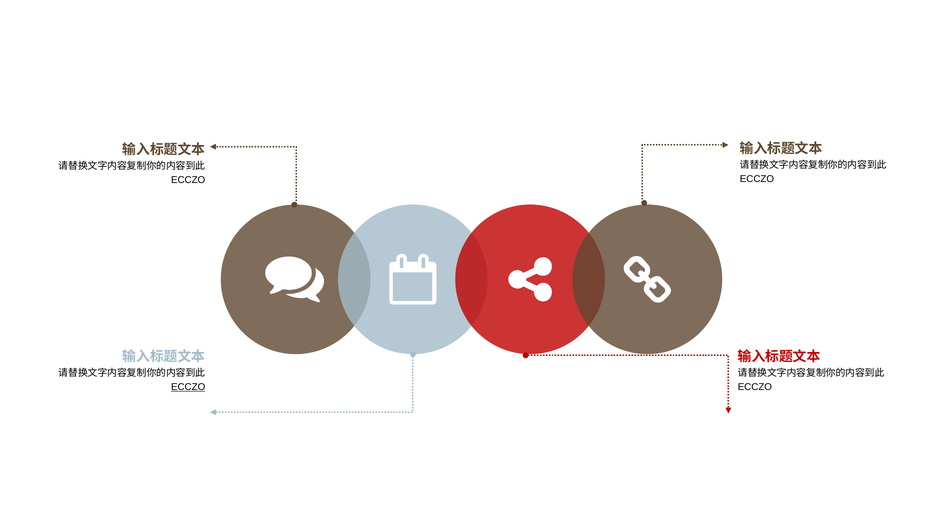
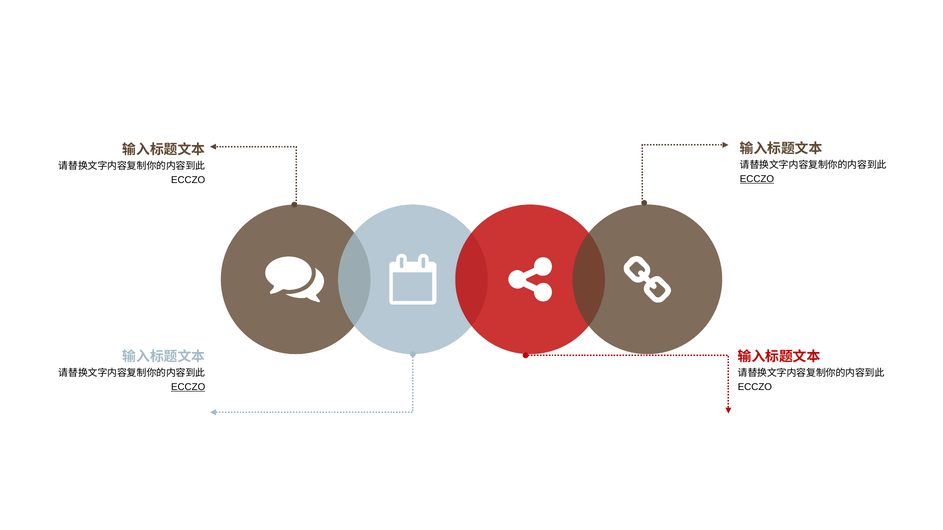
ECCZO at (757, 179) underline: none -> present
